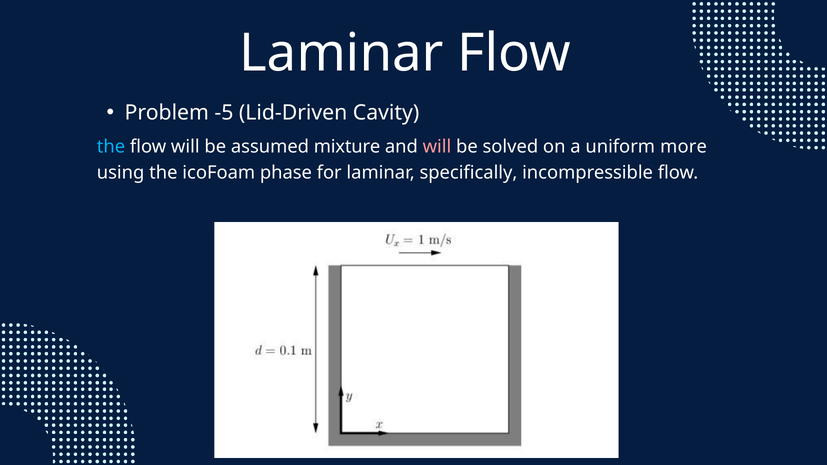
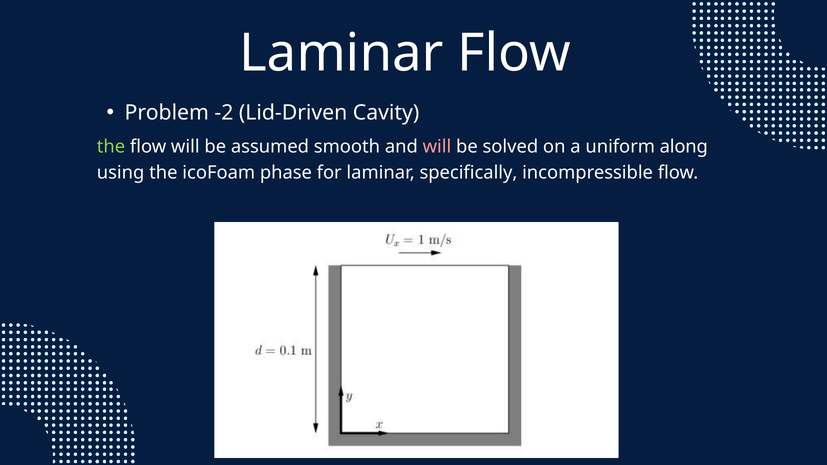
-5: -5 -> -2
the at (111, 147) colour: light blue -> light green
mixture: mixture -> smooth
more: more -> along
